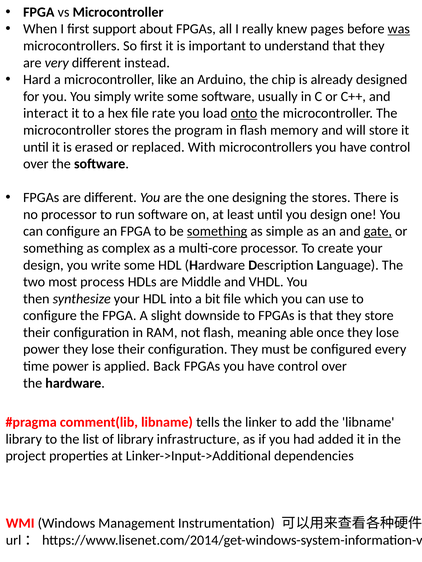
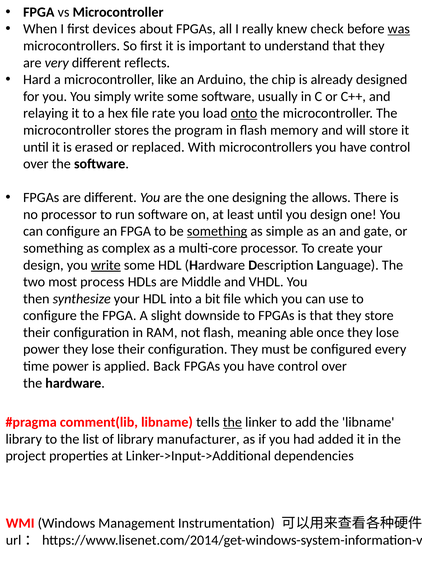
support: support -> devices
pages: pages -> check
instead: instead -> reflects
interact: interact -> relaying
the stores: stores -> allows
gate underline: present -> none
write at (106, 265) underline: none -> present
the at (232, 423) underline: none -> present
infrastructure: infrastructure -> manufacturer
